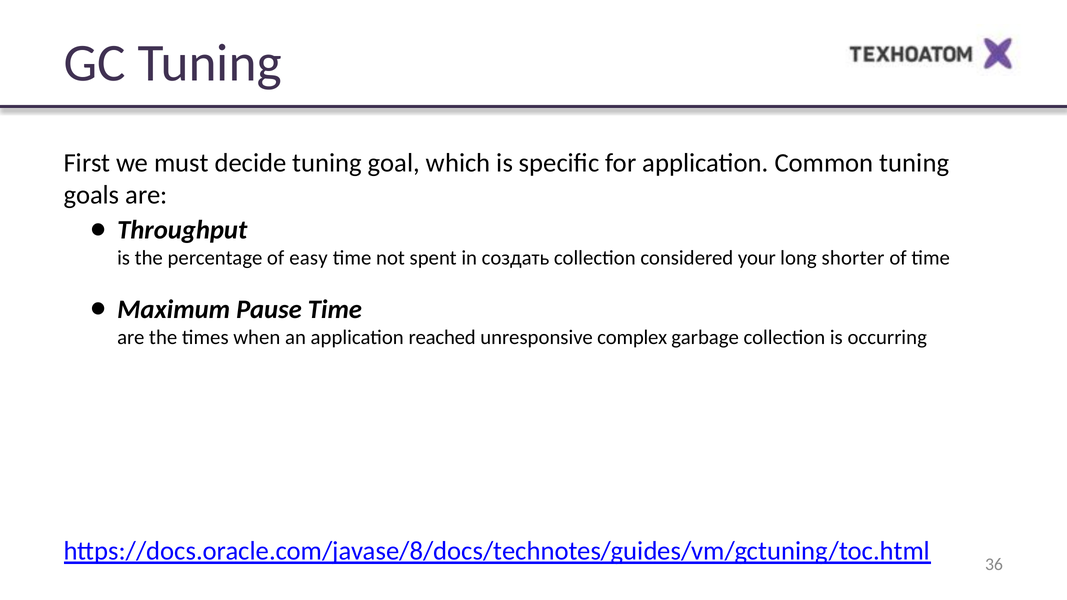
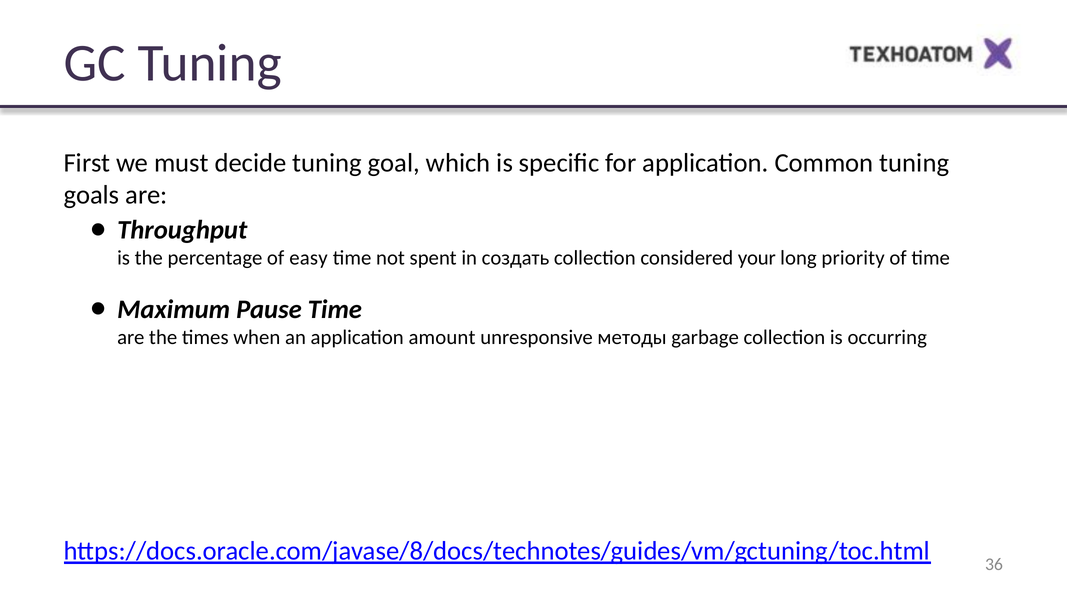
shorter: shorter -> priority
reached: reached -> amount
complex: complex -> методы
